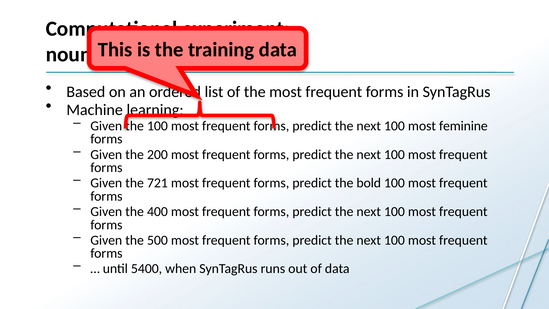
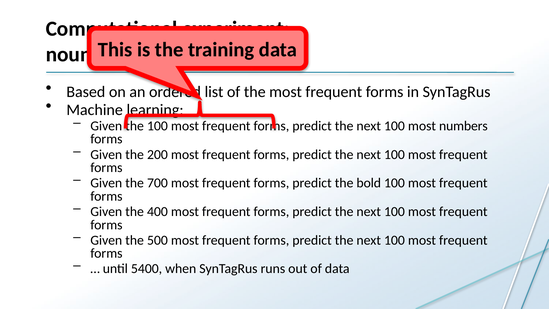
feminine: feminine -> numbers
721: 721 -> 700
